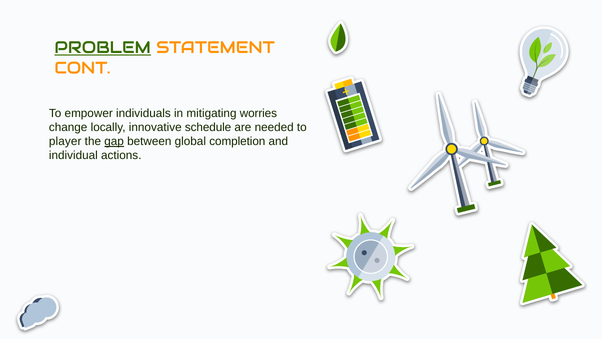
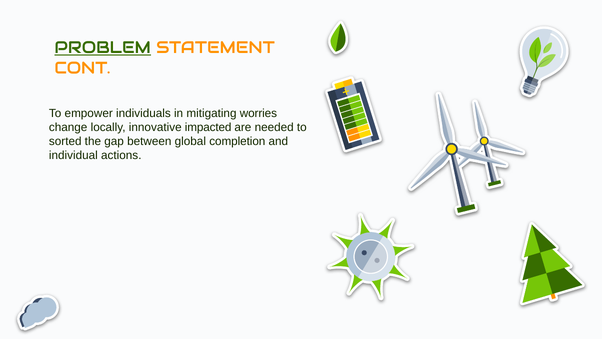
schedule: schedule -> impacted
player: player -> sorted
gap underline: present -> none
